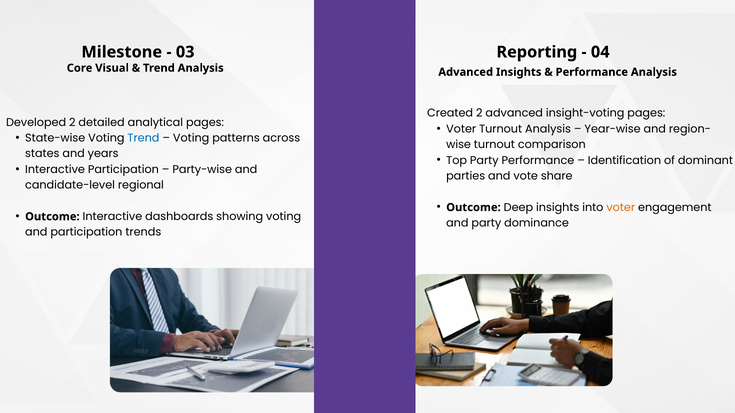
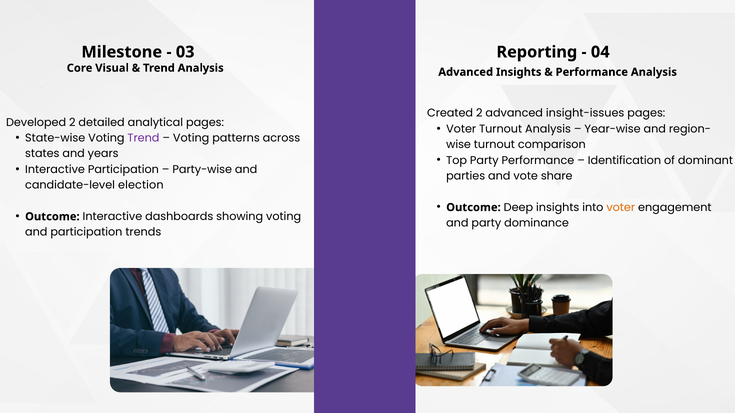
insight-voting: insight-voting -> insight-issues
Trend at (143, 138) colour: blue -> purple
regional: regional -> election
